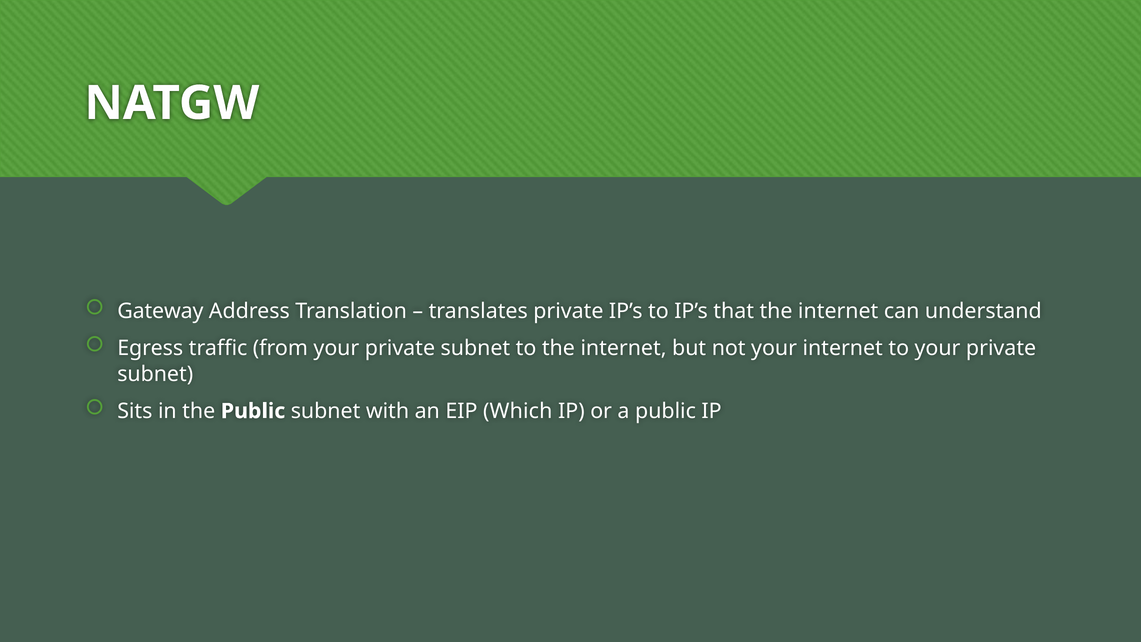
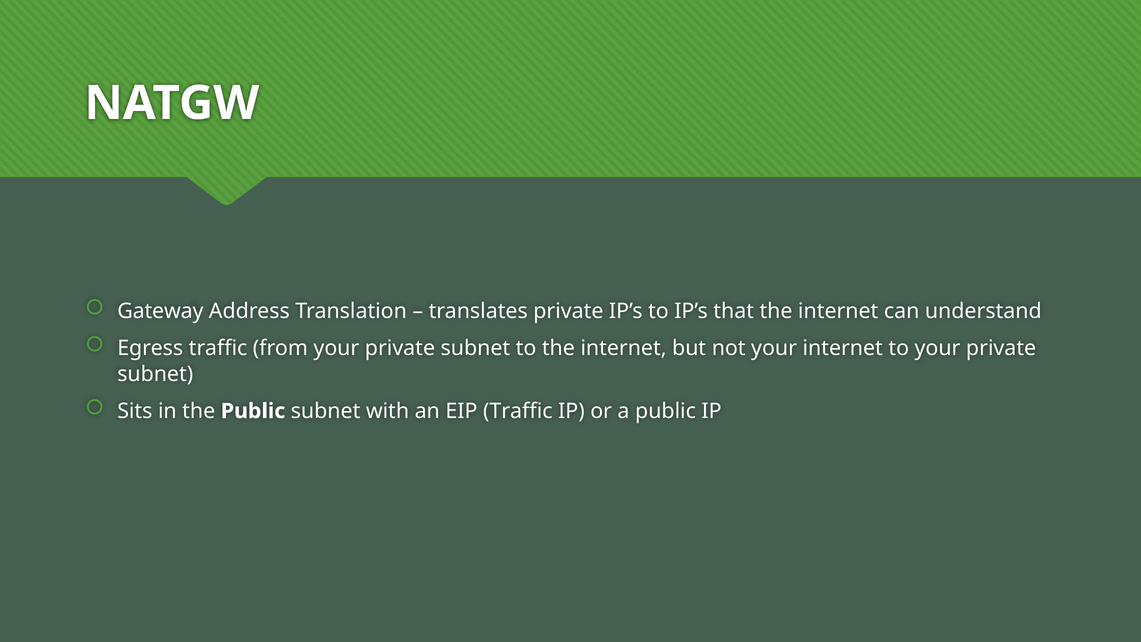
EIP Which: Which -> Traffic
